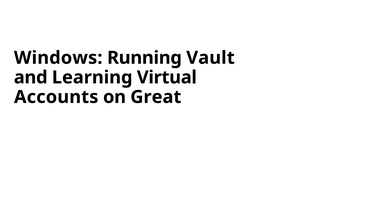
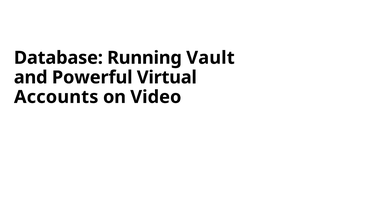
Windows: Windows -> Database
Learning: Learning -> Powerful
Great: Great -> Video
